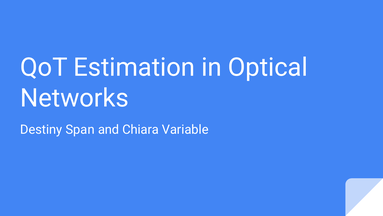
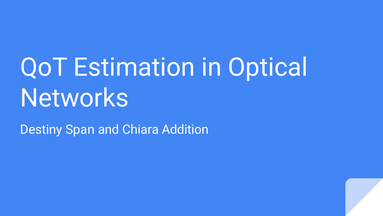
Variable: Variable -> Addition
